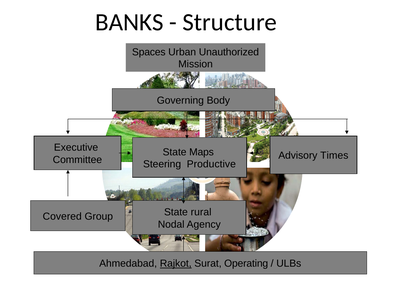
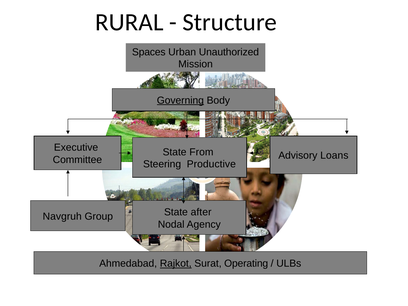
BANKS: BANKS -> RURAL
Governing underline: none -> present
Maps: Maps -> From
Times: Times -> Loans
rural: rural -> after
Covered: Covered -> Navgruh
